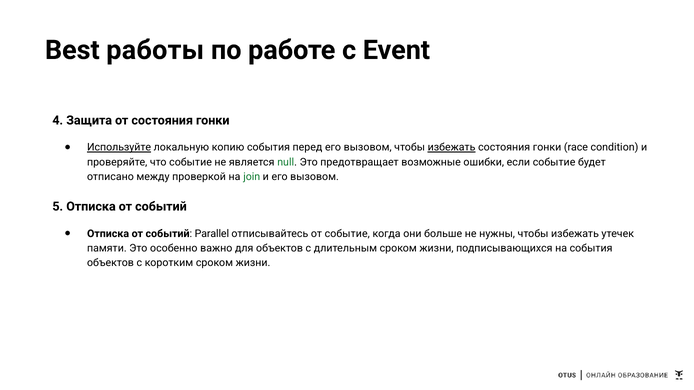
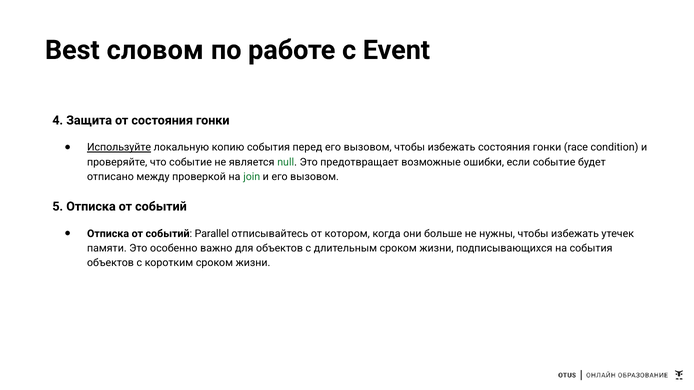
работы: работы -> словом
избежать at (452, 148) underline: present -> none
от событие: событие -> котором
